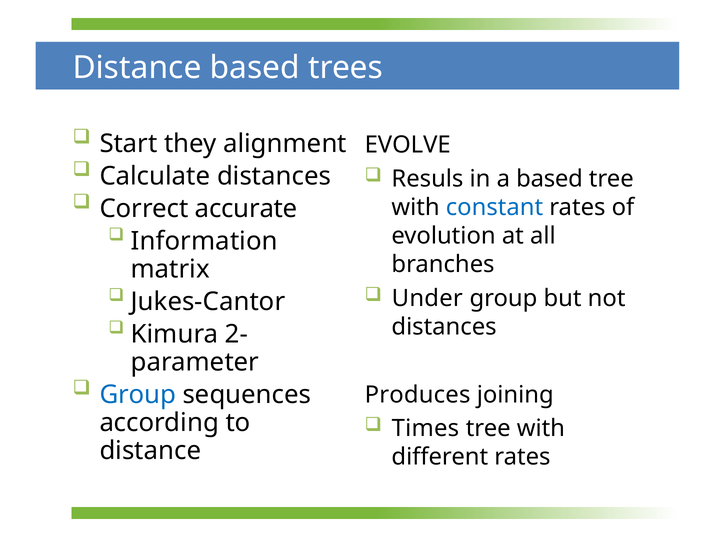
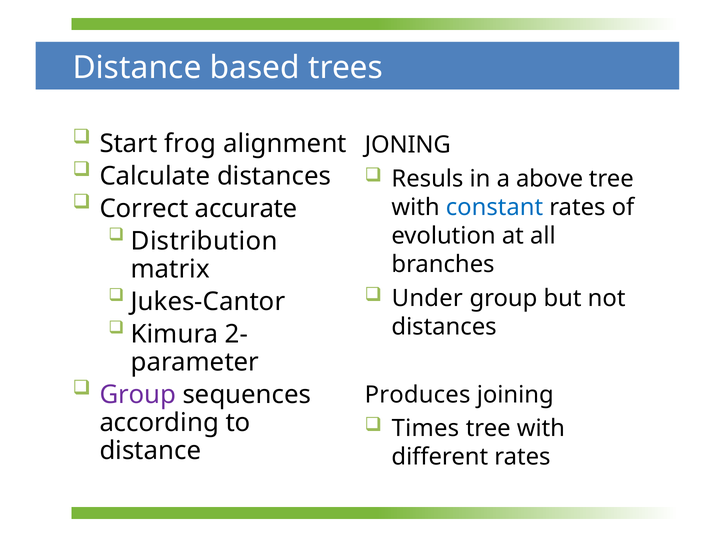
they: they -> frog
EVOLVE: EVOLVE -> JONING
a based: based -> above
Information: Information -> Distribution
Group at (138, 394) colour: blue -> purple
